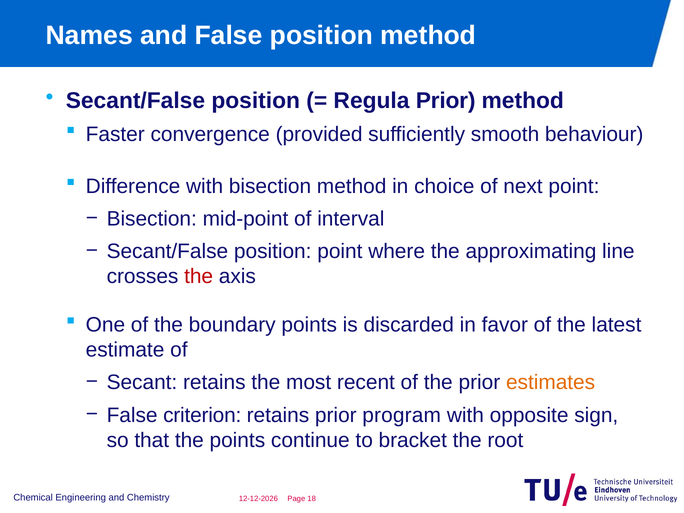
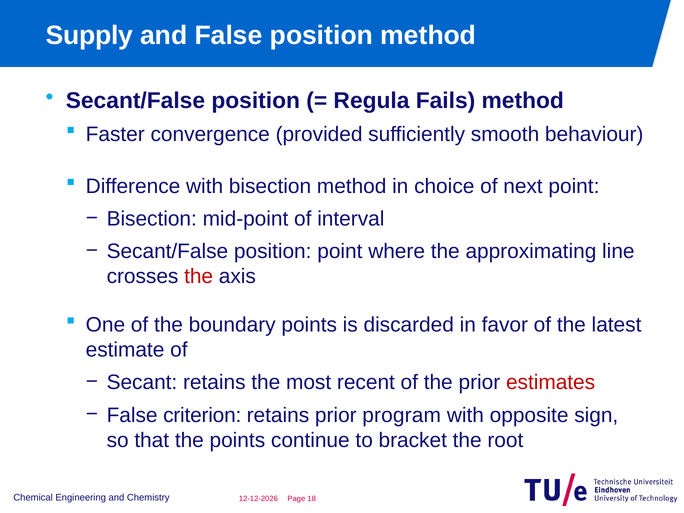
Names: Names -> Supply
Regula Prior: Prior -> Fails
estimates colour: orange -> red
